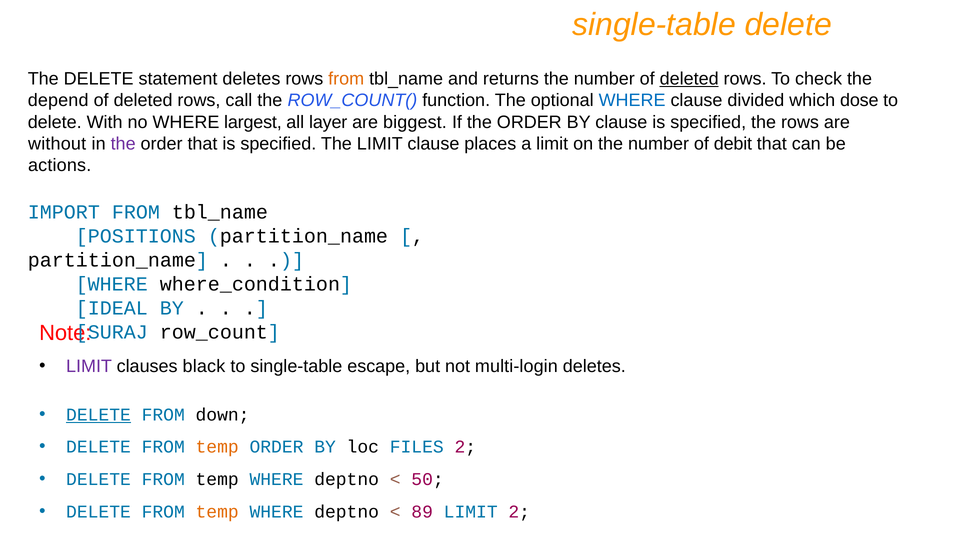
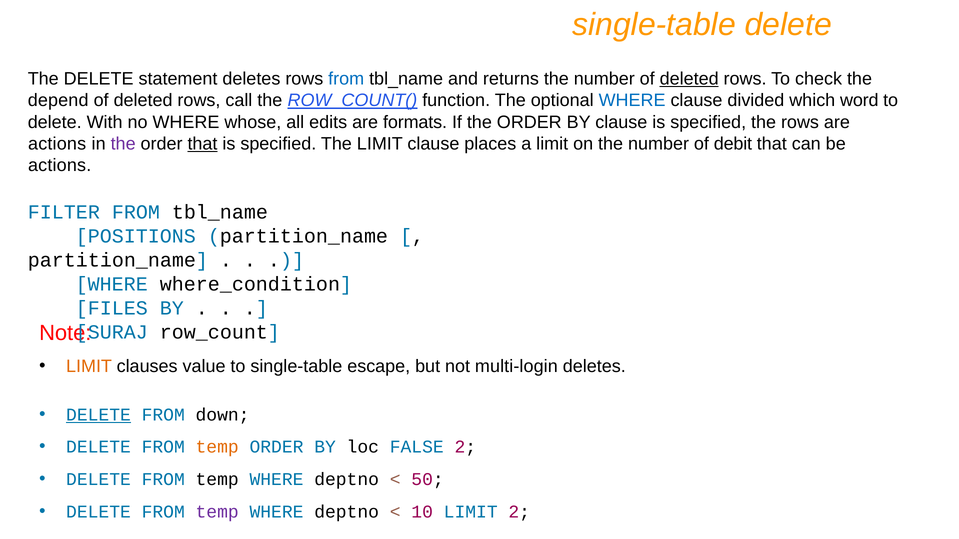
from at (346, 79) colour: orange -> blue
ROW_COUNT( underline: none -> present
dose: dose -> word
largest: largest -> whose
layer: layer -> edits
biggest: biggest -> formats
without at (57, 144): without -> actions
that at (202, 144) underline: none -> present
IMPORT: IMPORT -> FILTER
IDEAL: IDEAL -> FILES
LIMIT at (89, 367) colour: purple -> orange
black: black -> value
FILES: FILES -> FALSE
temp at (217, 512) colour: orange -> purple
89: 89 -> 10
